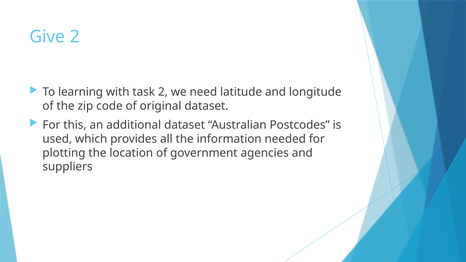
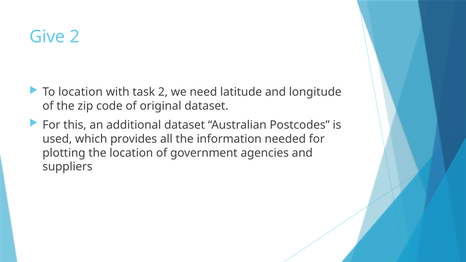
To learning: learning -> location
